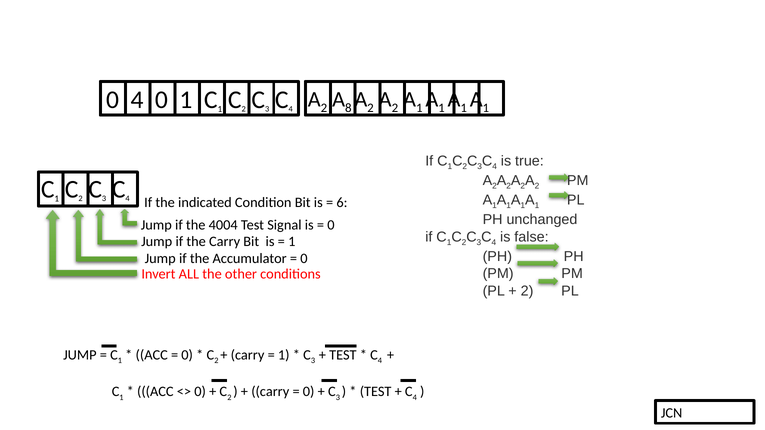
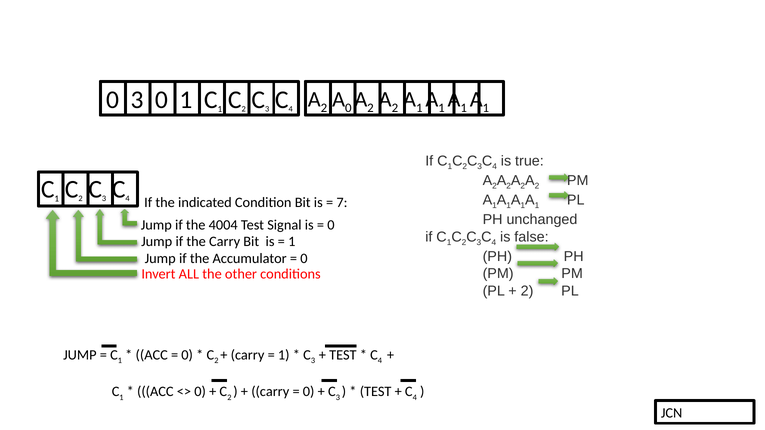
0 4: 4 -> 3
8 at (348, 108): 8 -> 0
6: 6 -> 7
